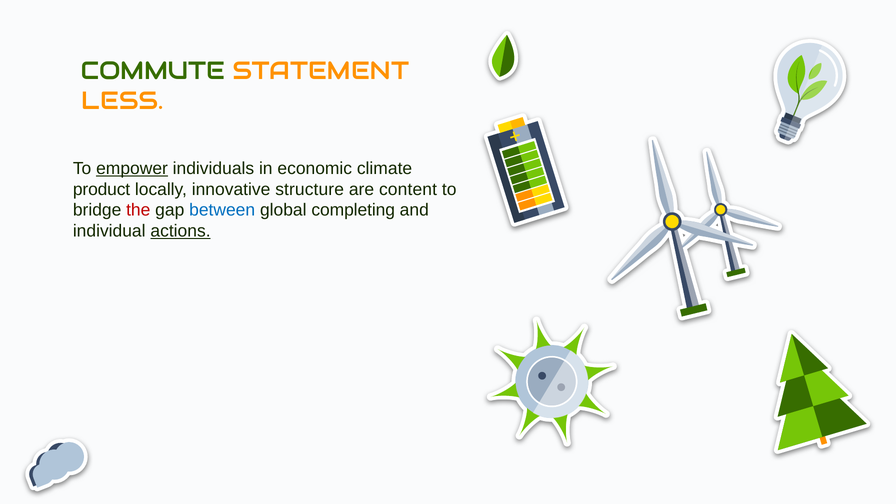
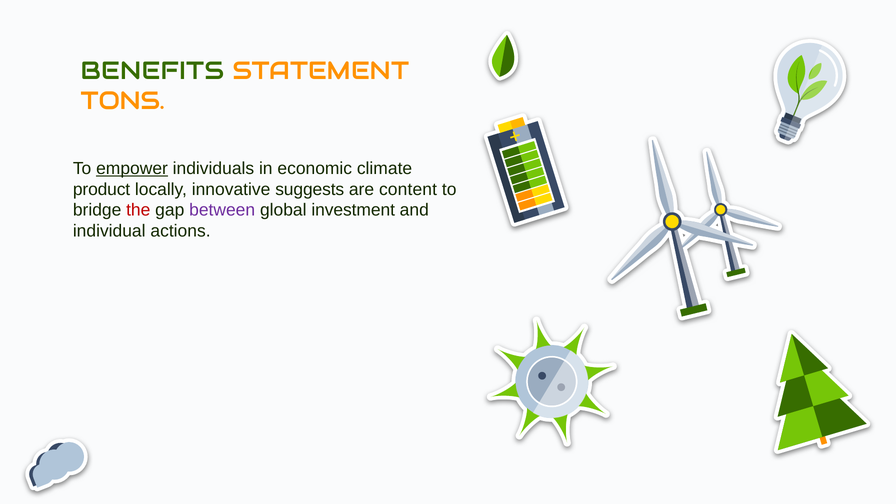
COMMUTE: COMMUTE -> BENEFITS
LESS: LESS -> TONS
structure: structure -> suggests
between colour: blue -> purple
completing: completing -> investment
actions underline: present -> none
